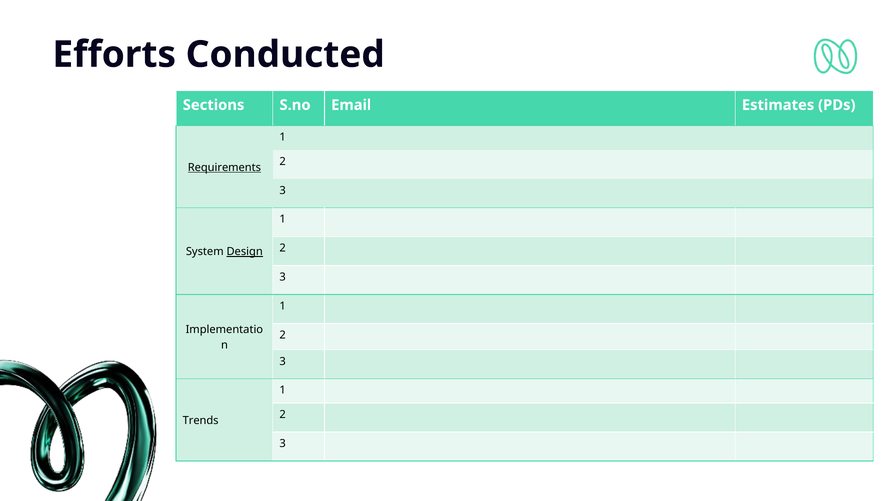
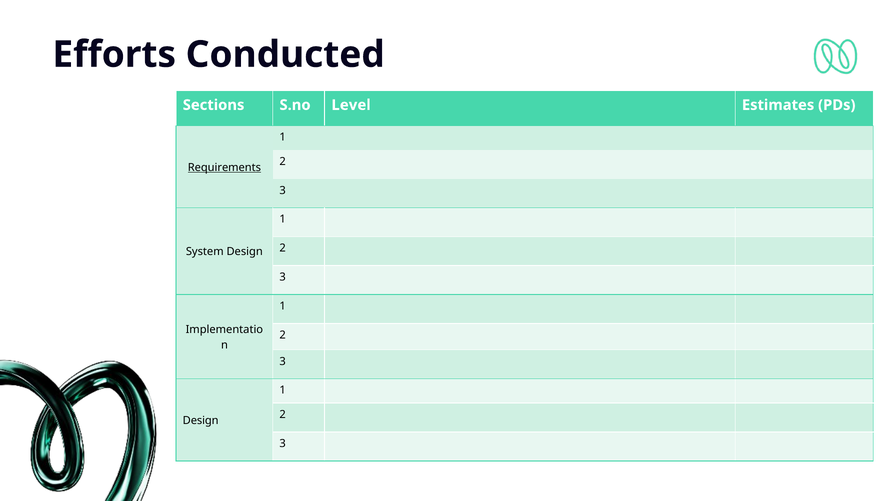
Email: Email -> Level
Design at (245, 252) underline: present -> none
Trends at (201, 420): Trends -> Design
